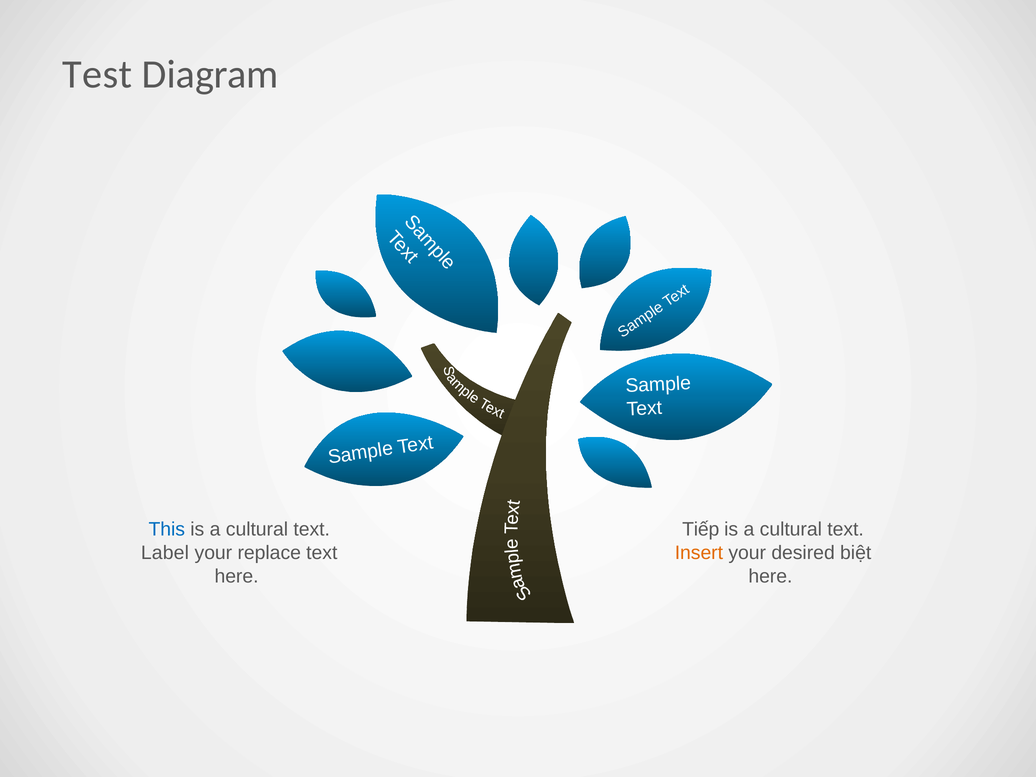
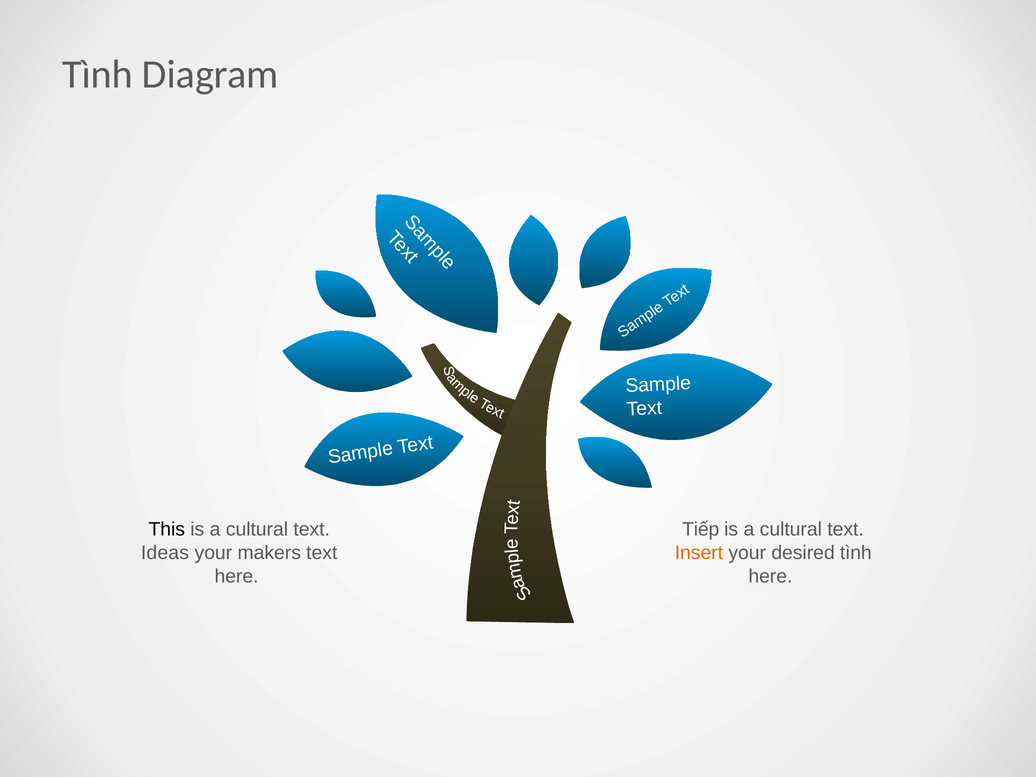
Test at (97, 74): Test -> Tình
This colour: blue -> black
Label: Label -> Ideas
replace: replace -> makers
desired biệt: biệt -> tình
